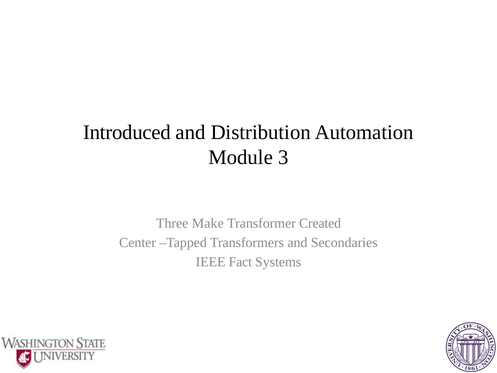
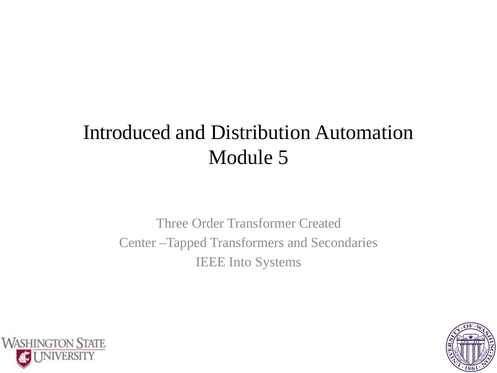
3: 3 -> 5
Make: Make -> Order
Fact: Fact -> Into
